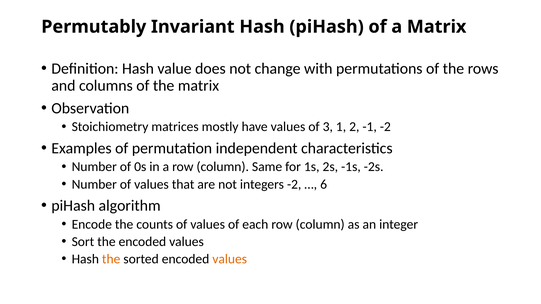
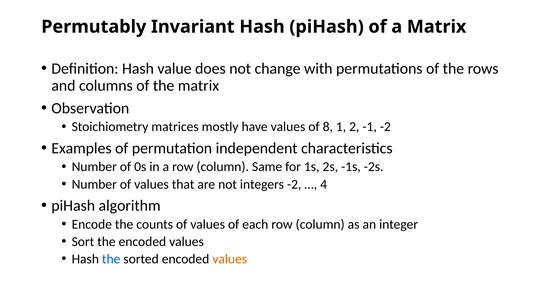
3: 3 -> 8
6: 6 -> 4
the at (111, 259) colour: orange -> blue
